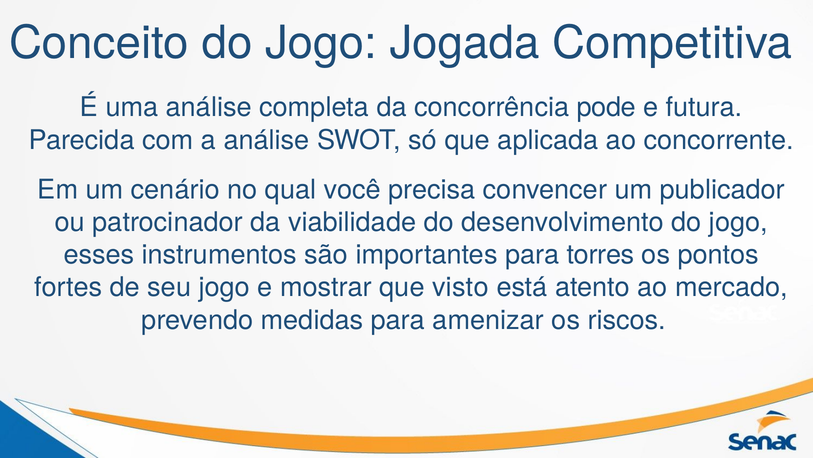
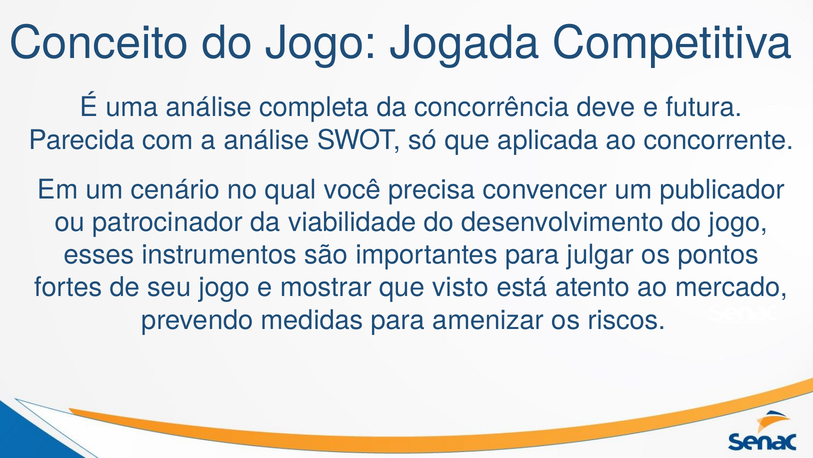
pode: pode -> deve
torres: torres -> julgar
